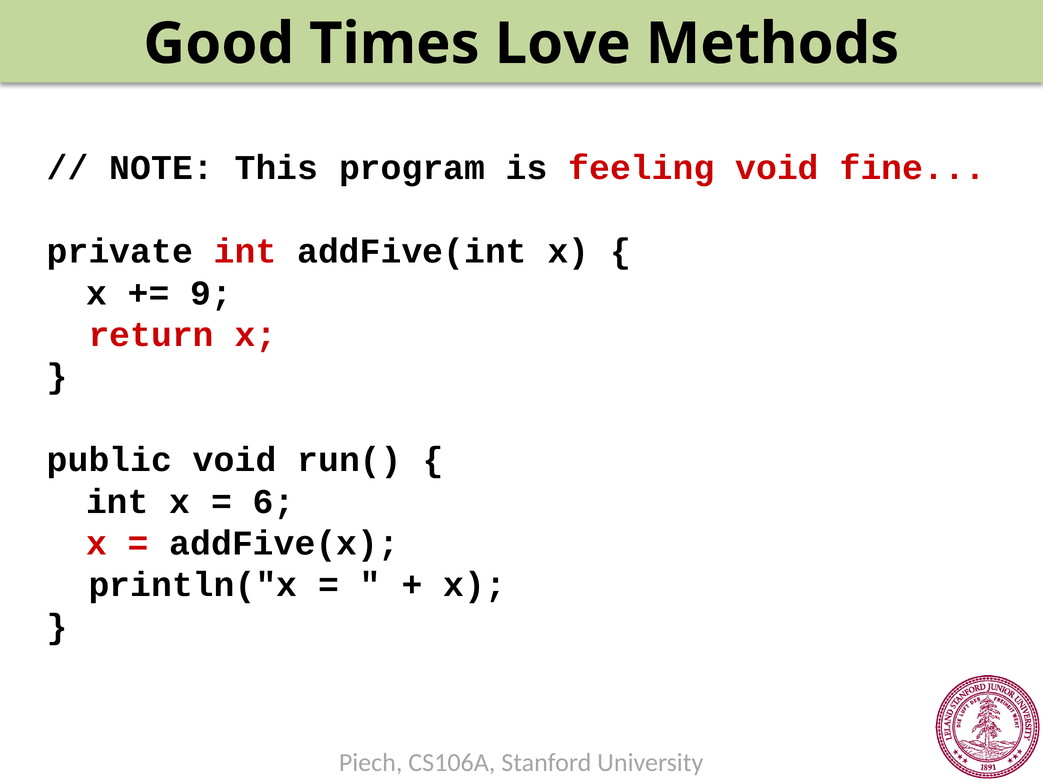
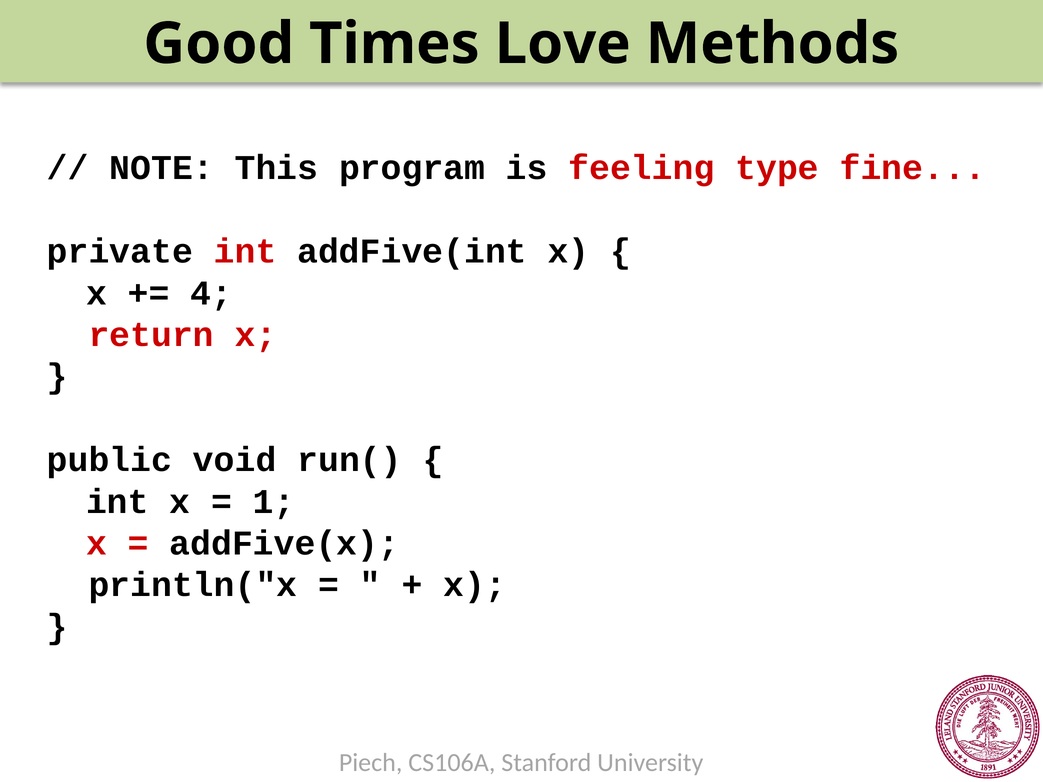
feeling void: void -> type
9: 9 -> 4
6: 6 -> 1
